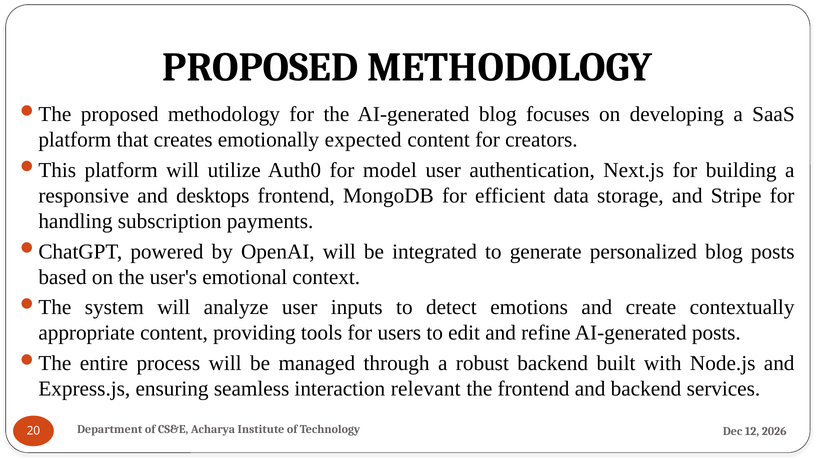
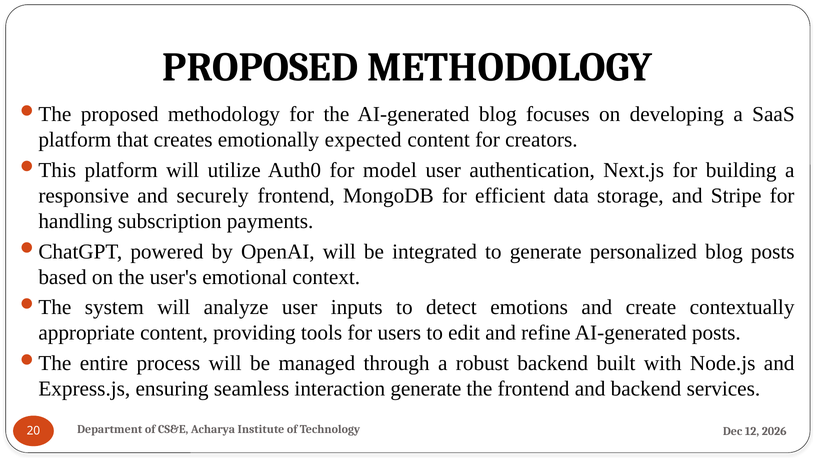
desktops: desktops -> securely
interaction relevant: relevant -> generate
